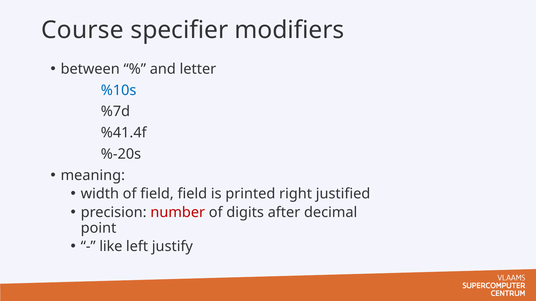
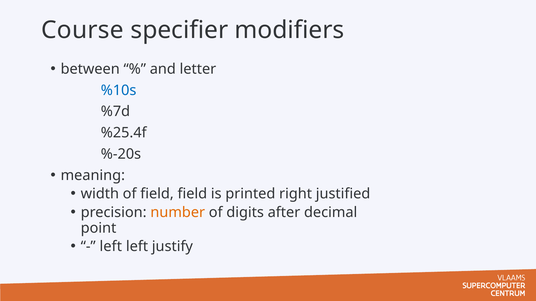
%41.4f: %41.4f -> %25.4f
number colour: red -> orange
like at (111, 247): like -> left
